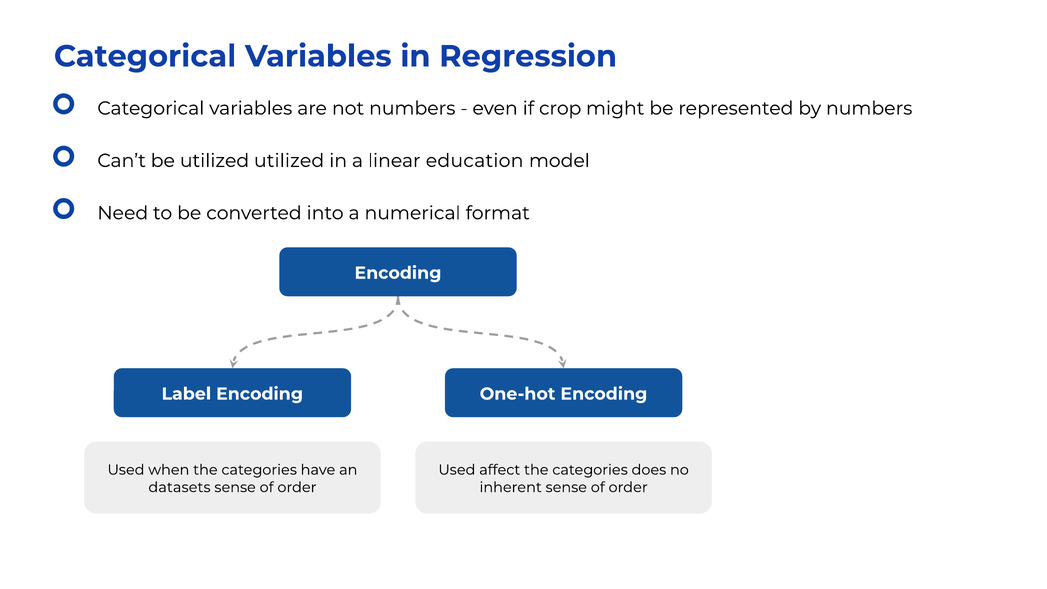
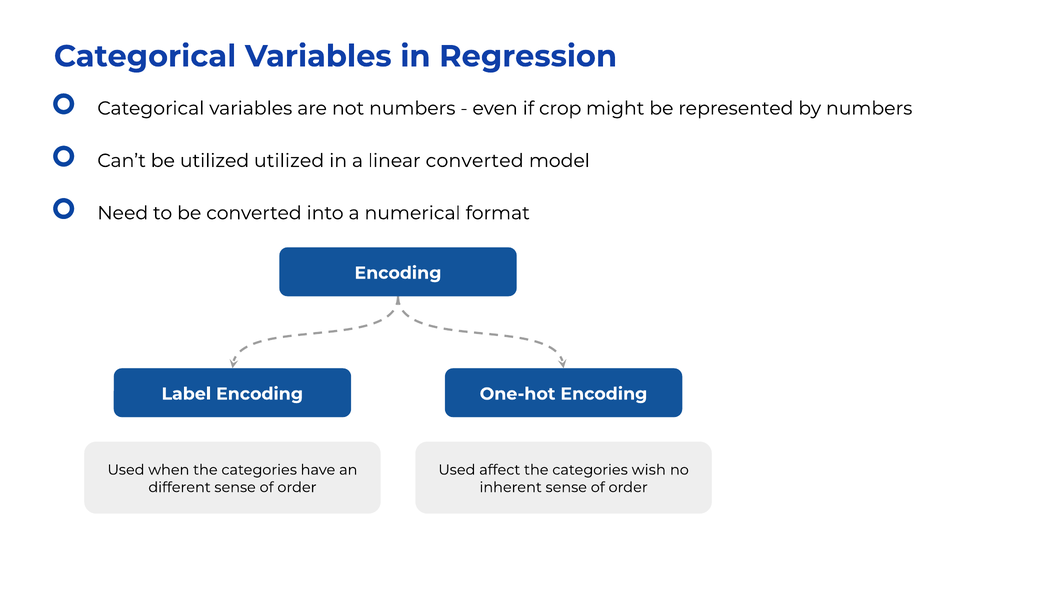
linear education: education -> converted
does: does -> wish
datasets: datasets -> different
